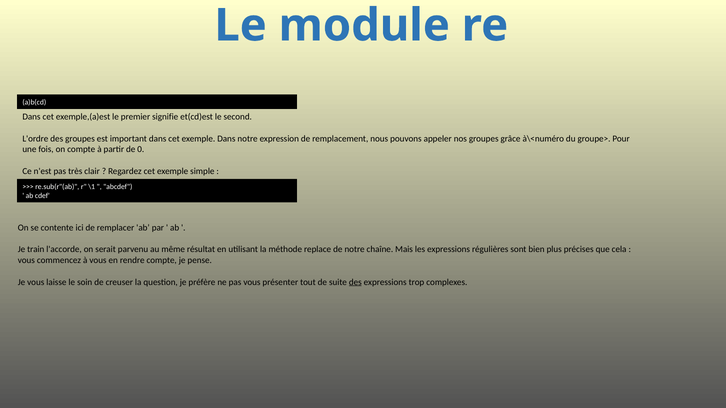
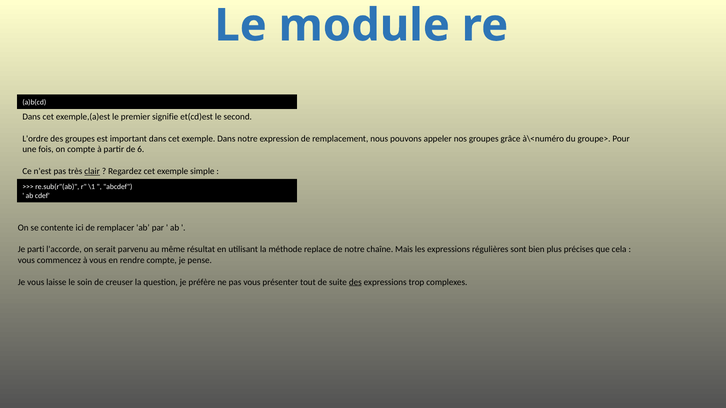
0: 0 -> 6
clair underline: none -> present
train: train -> parti
